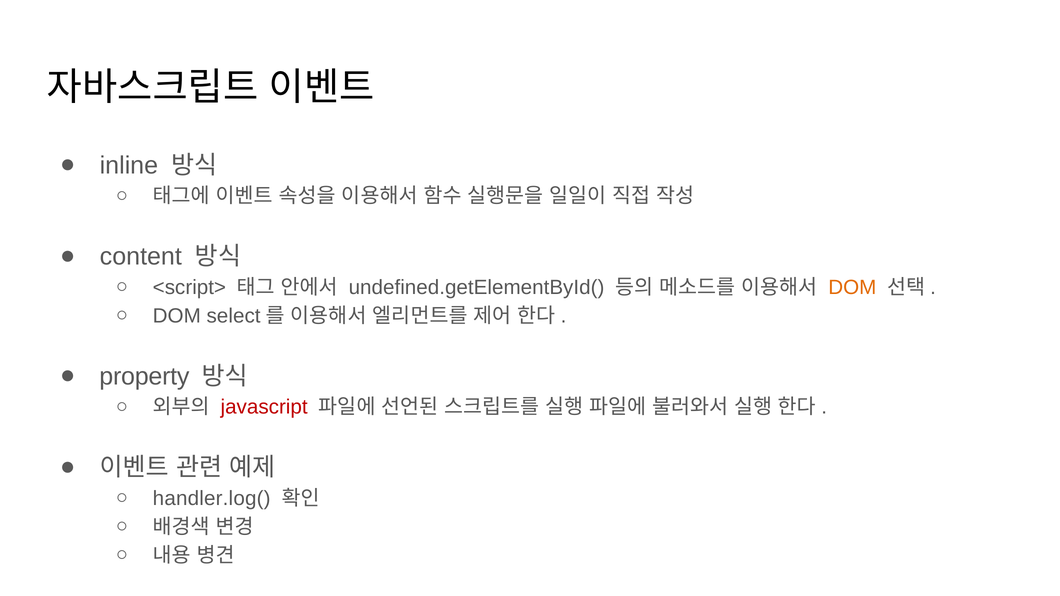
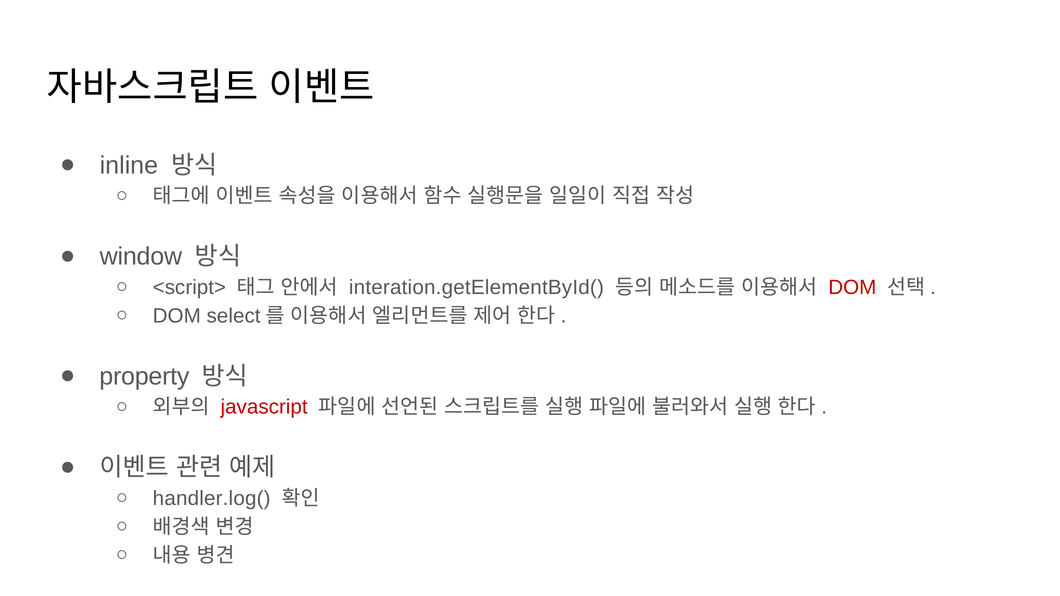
content: content -> window
undefined.getElementById(: undefined.getElementById( -> interation.getElementById(
DOM at (852, 288) colour: orange -> red
